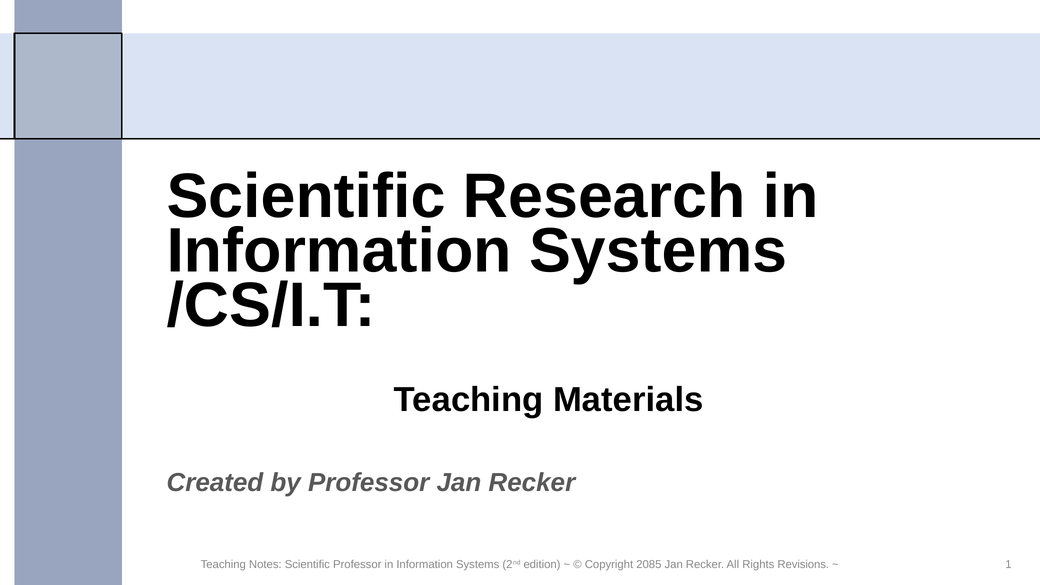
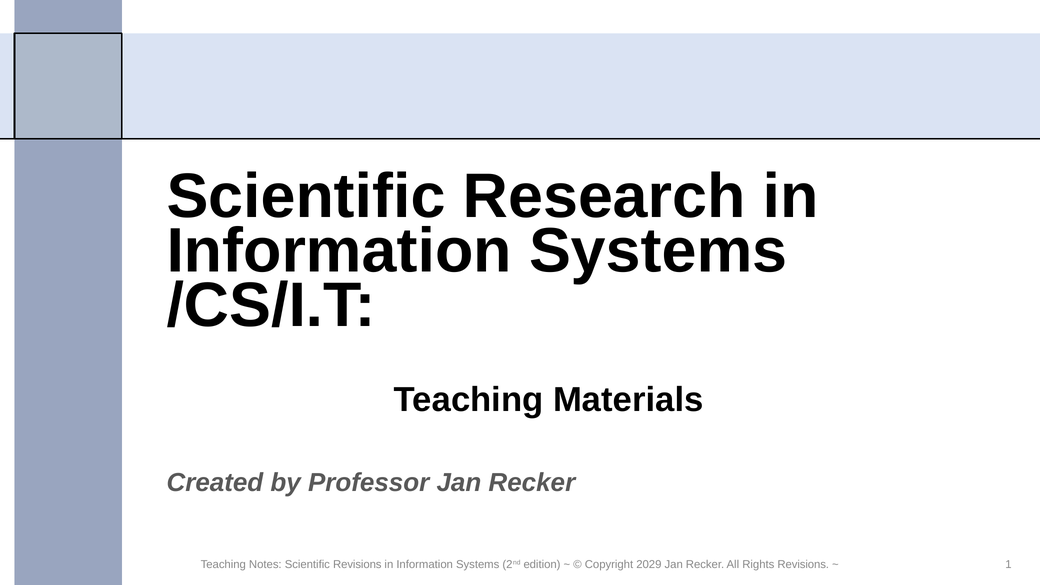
Scientific Professor: Professor -> Revisions
2085: 2085 -> 2029
